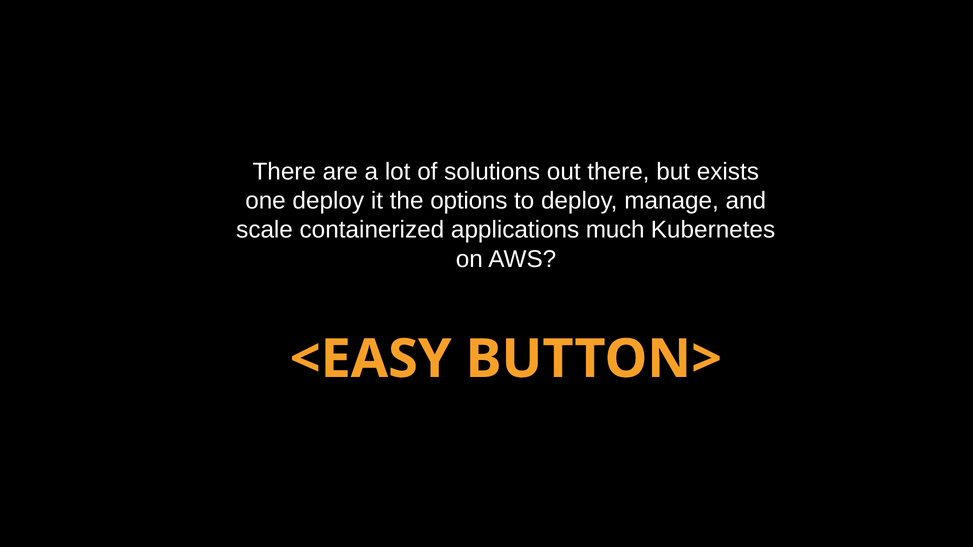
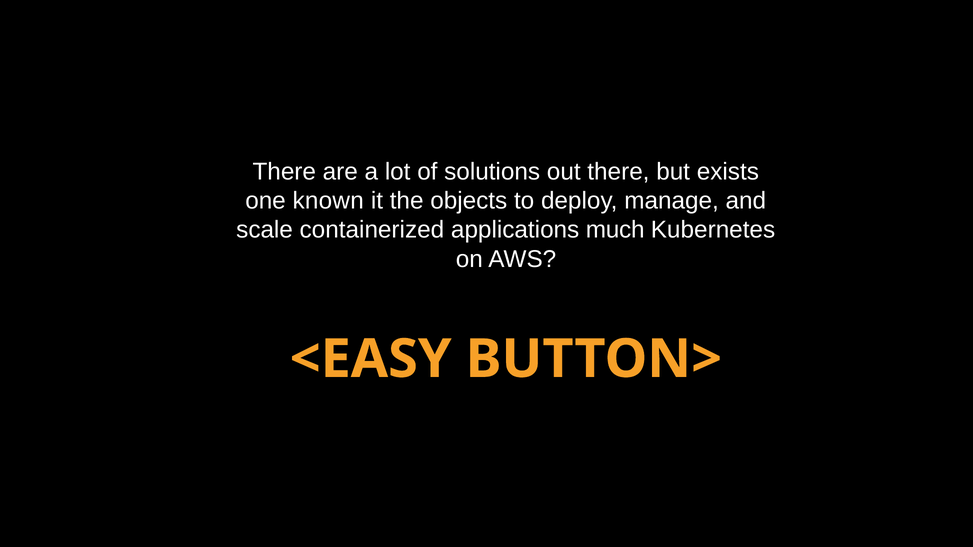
one deploy: deploy -> known
options: options -> objects
